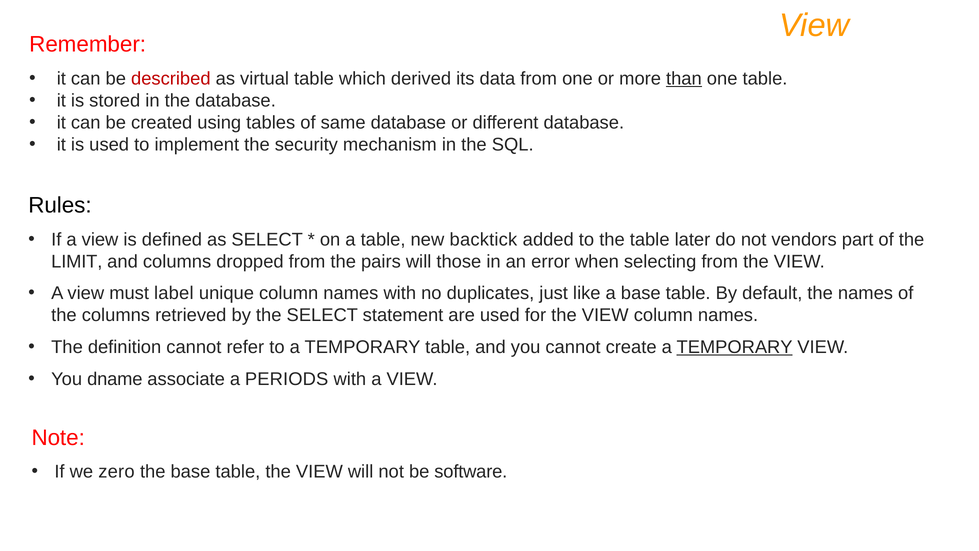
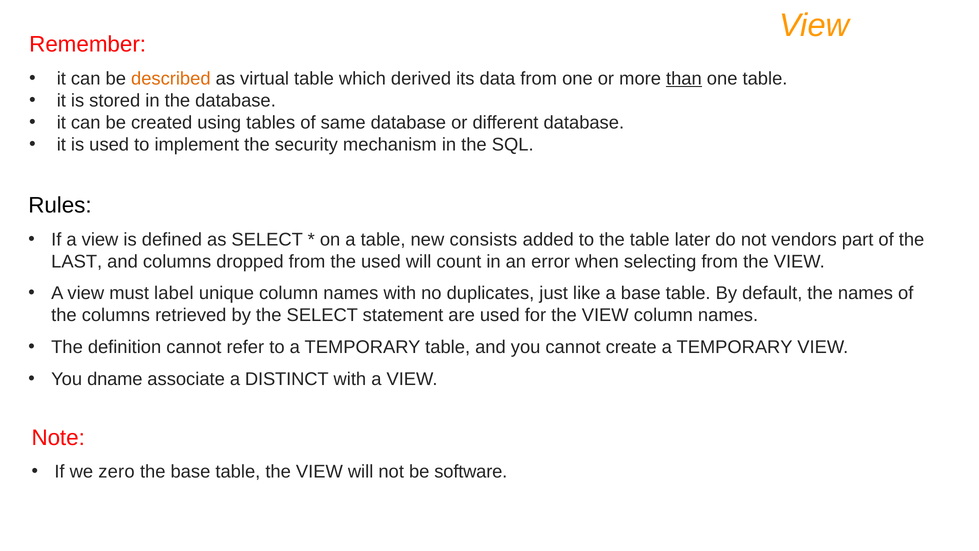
described colour: red -> orange
backtick: backtick -> consists
LIMIT: LIMIT -> LAST
the pairs: pairs -> used
those: those -> count
TEMPORARY at (735, 347) underline: present -> none
PERIODS: PERIODS -> DISTINCT
